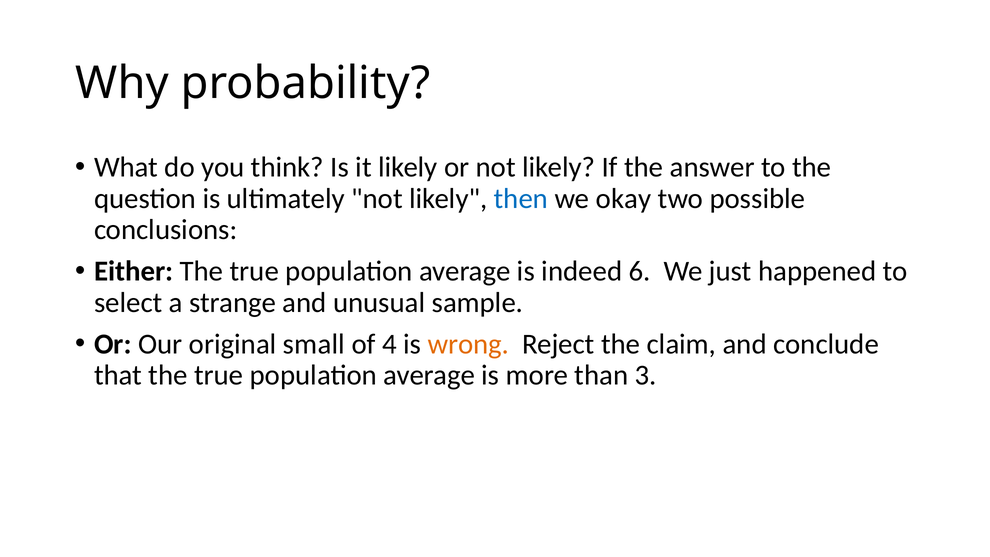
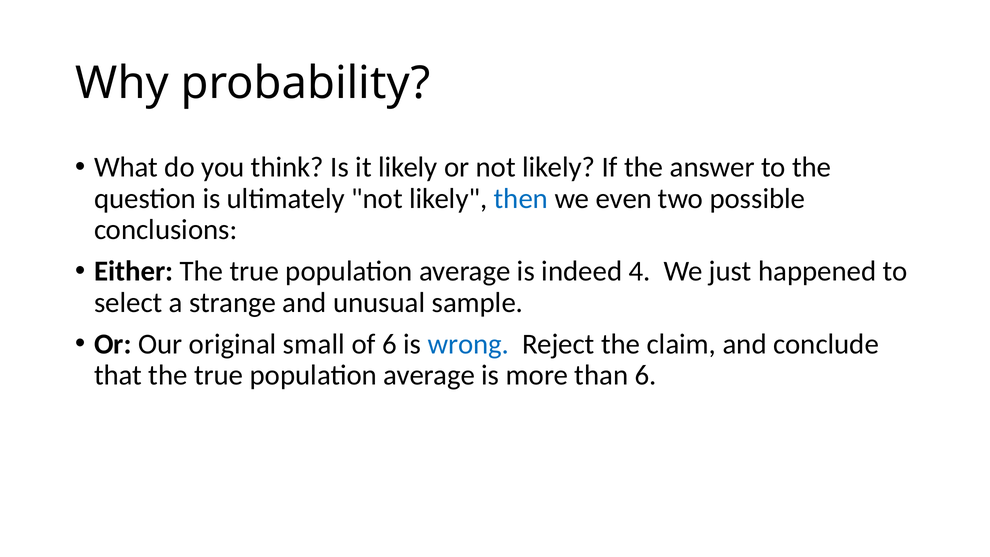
okay: okay -> even
6: 6 -> 4
of 4: 4 -> 6
wrong colour: orange -> blue
than 3: 3 -> 6
